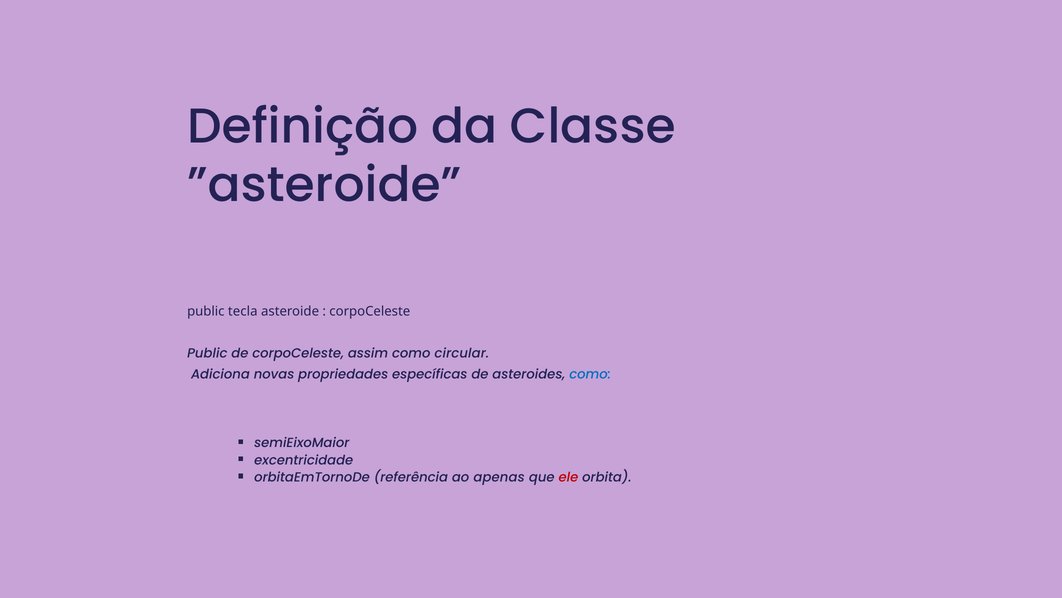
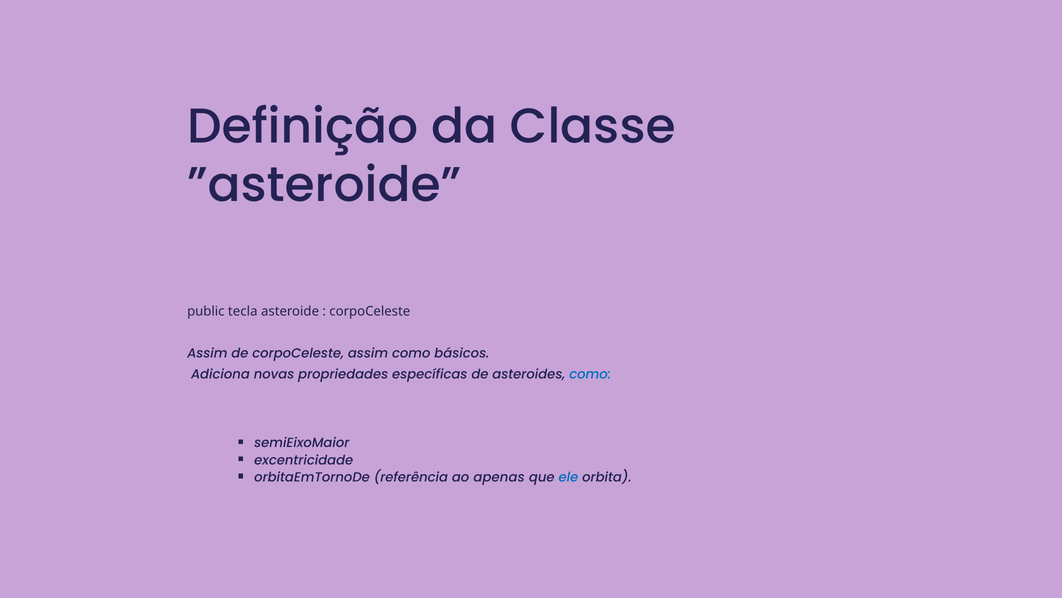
Public at (207, 353): Public -> Assim
circular: circular -> básicos
ele colour: red -> blue
